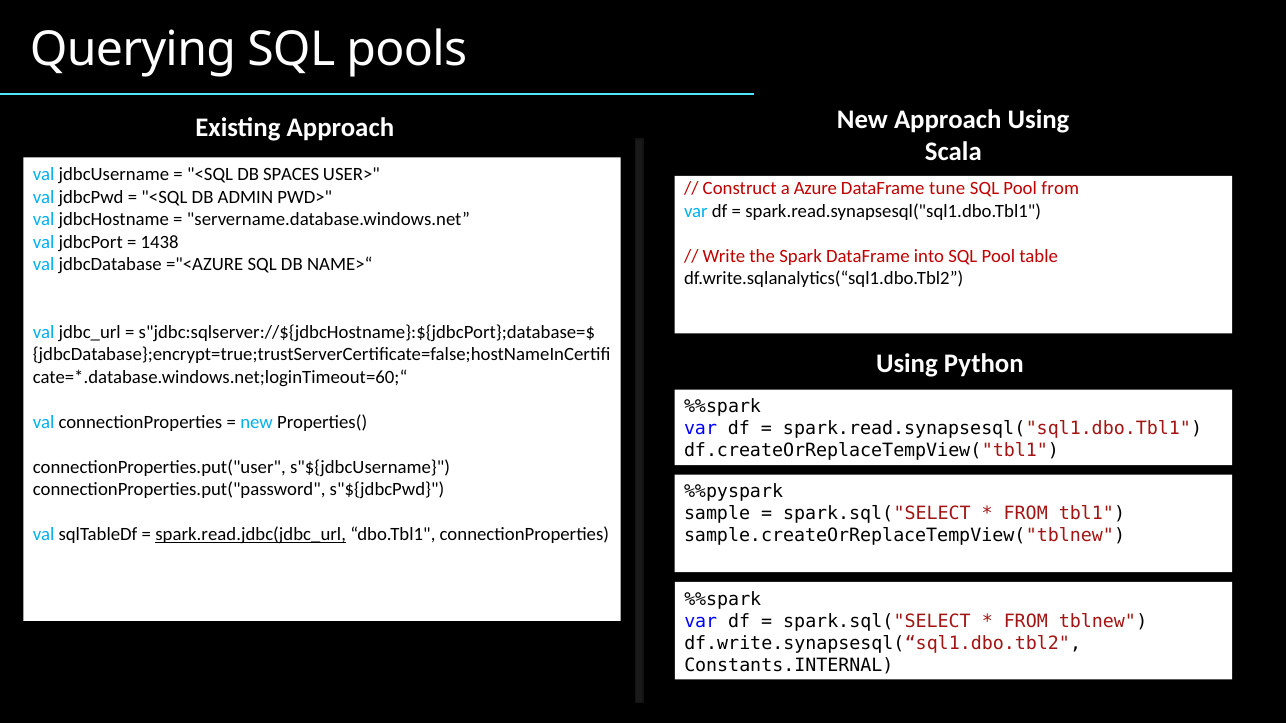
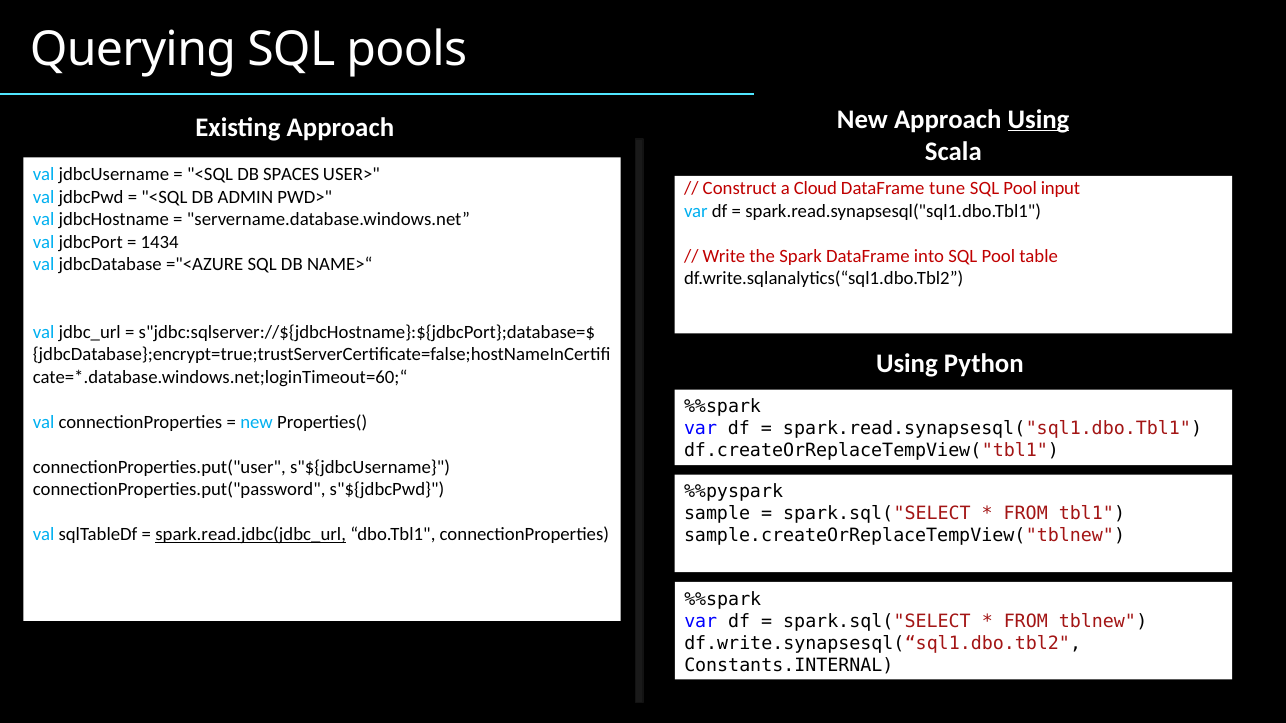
Using at (1039, 119) underline: none -> present
Azure: Azure -> Cloud
Pool from: from -> input
1438: 1438 -> 1434
